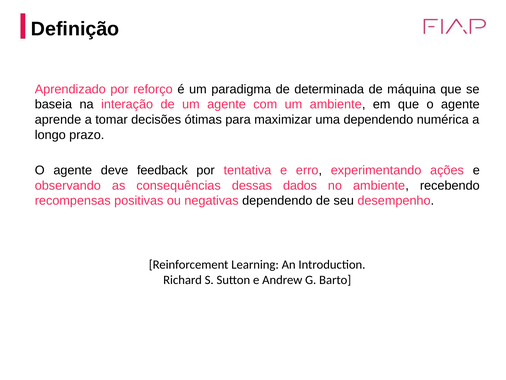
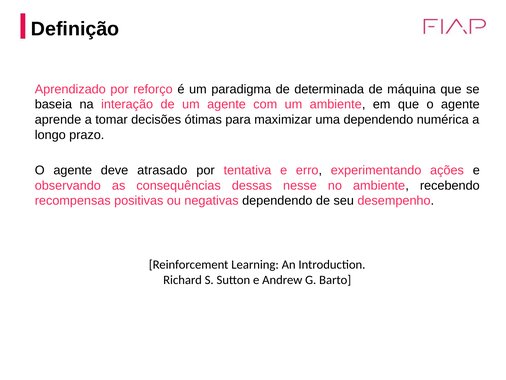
feedback: feedback -> atrasado
dados: dados -> nesse
